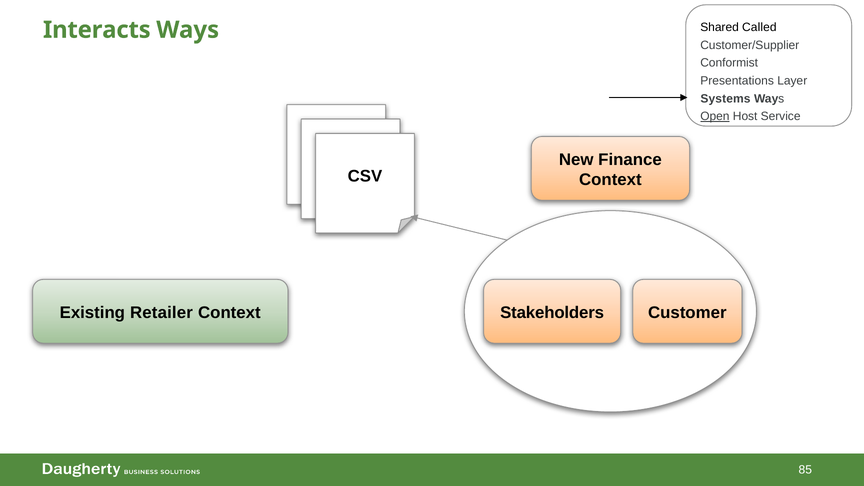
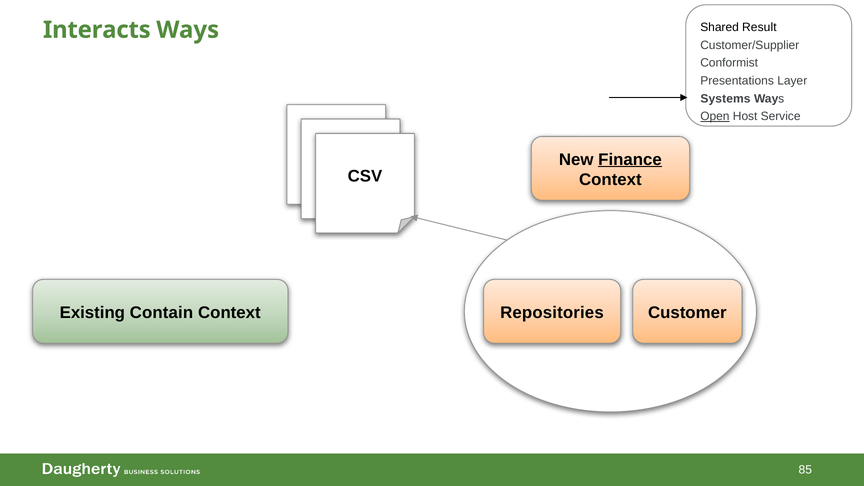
Called: Called -> Result
Finance underline: none -> present
Retailer: Retailer -> Contain
Stakeholders: Stakeholders -> Repositories
